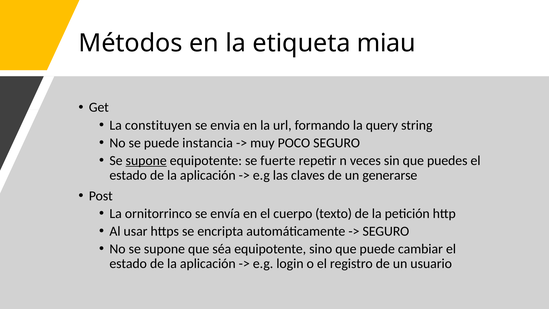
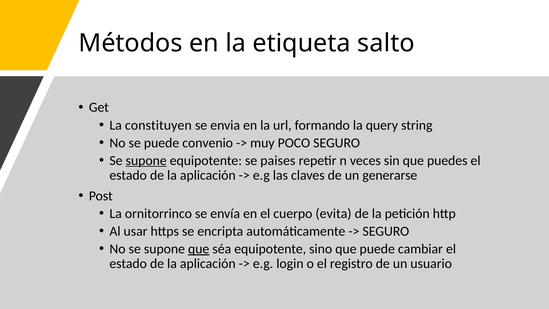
miau: miau -> salto
instancia: instancia -> convenio
fuerte: fuerte -> paises
texto: texto -> evita
que at (199, 249) underline: none -> present
